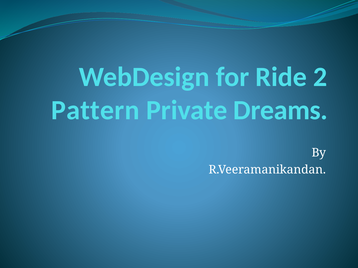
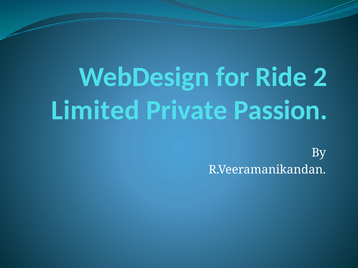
Pattern: Pattern -> Limited
Dreams: Dreams -> Passion
